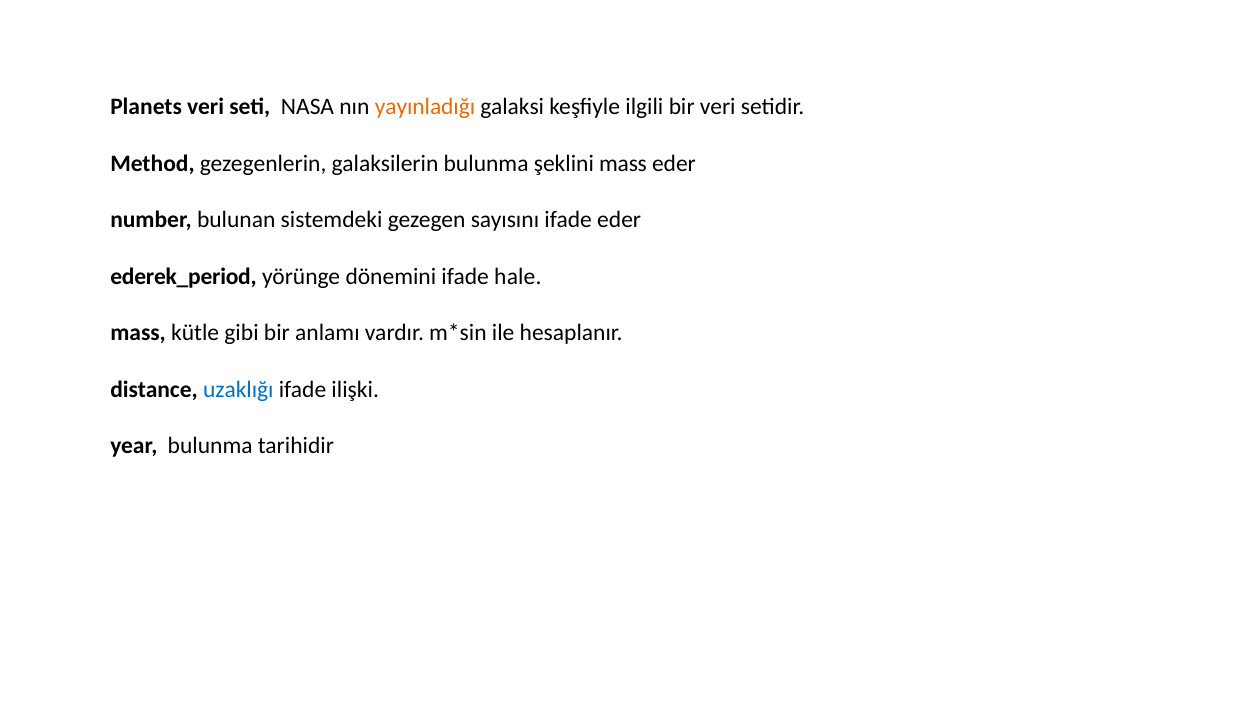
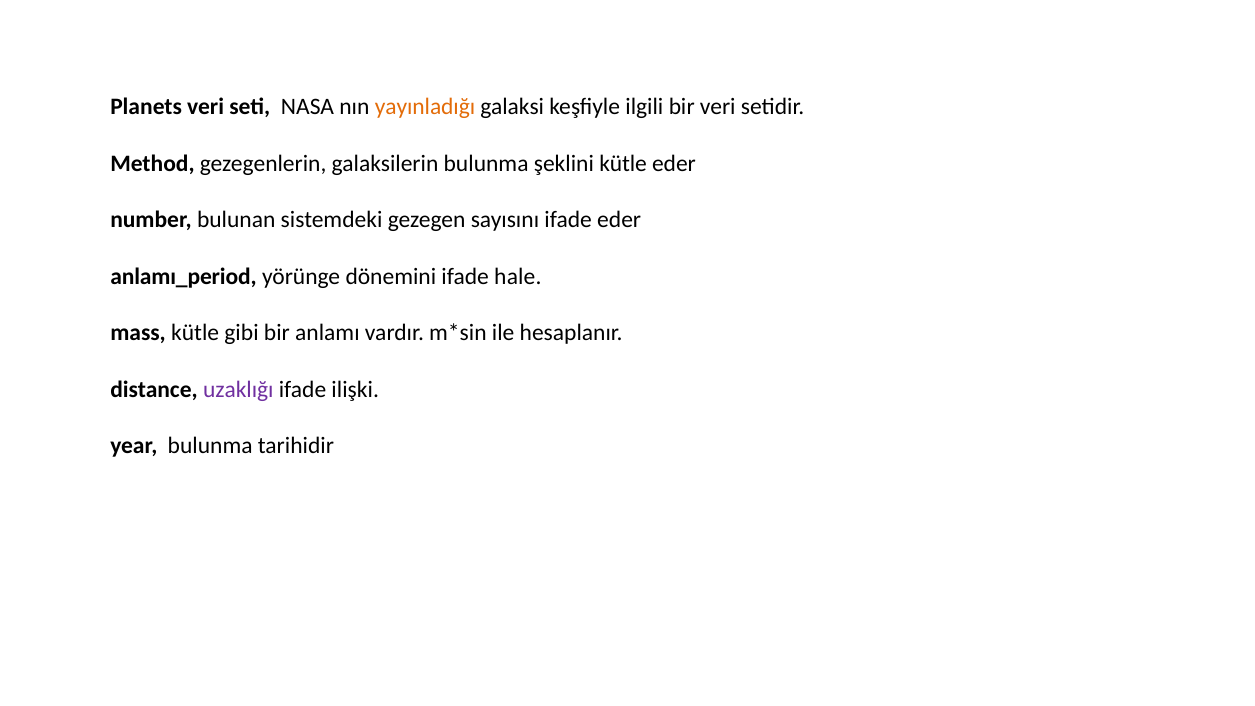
şeklini mass: mass -> kütle
ederek_period: ederek_period -> anlamı_period
uzaklığı colour: blue -> purple
